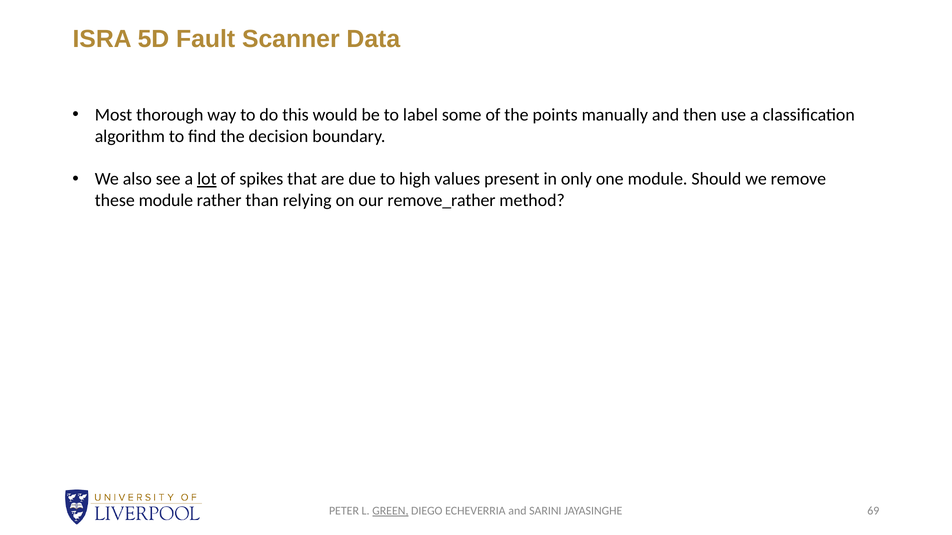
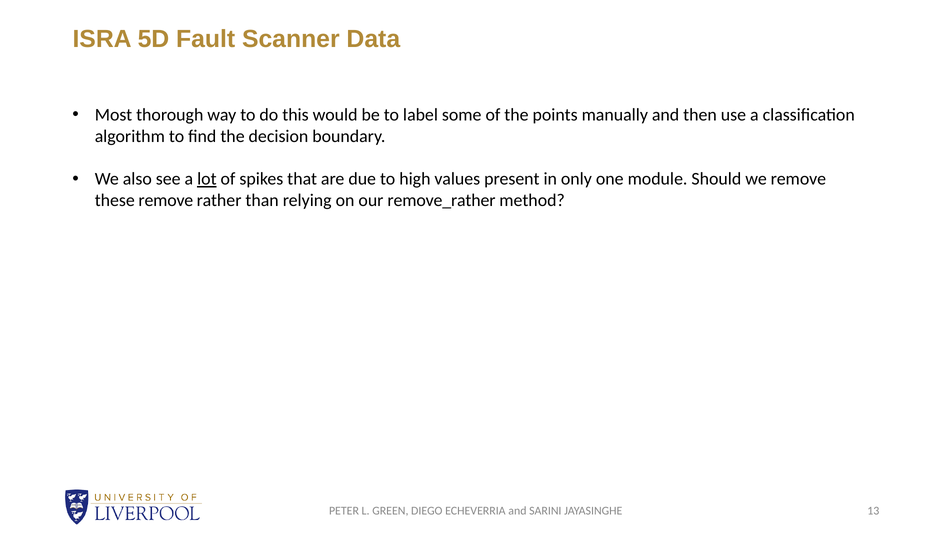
these module: module -> remove
GREEN underline: present -> none
69: 69 -> 13
